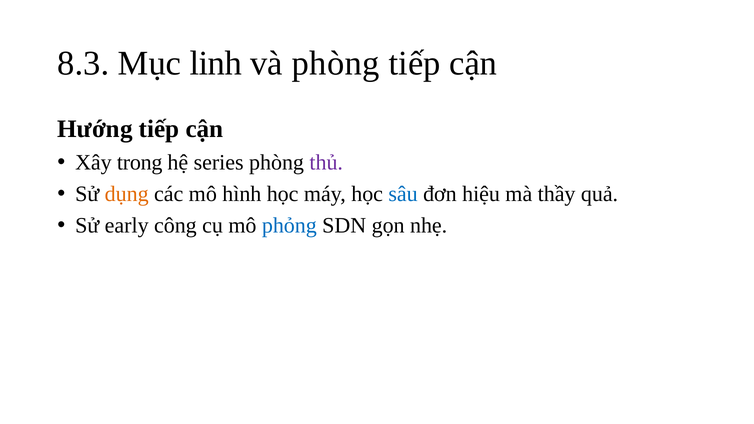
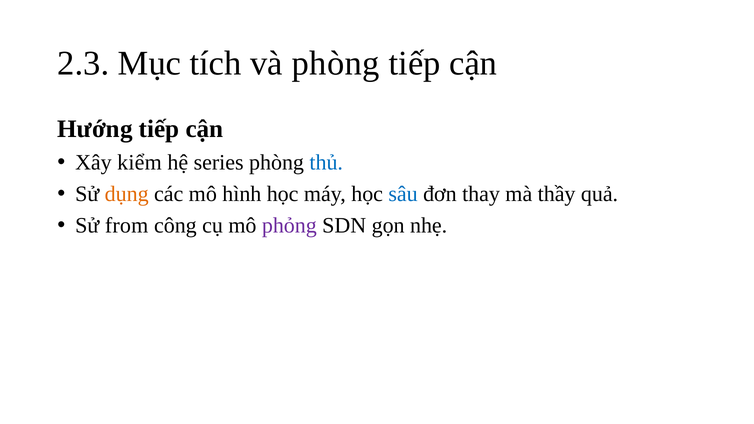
8.3: 8.3 -> 2.3
linh: linh -> tích
trong: trong -> kiểm
thủ colour: purple -> blue
hiệu: hiệu -> thay
early: early -> from
phỏng colour: blue -> purple
